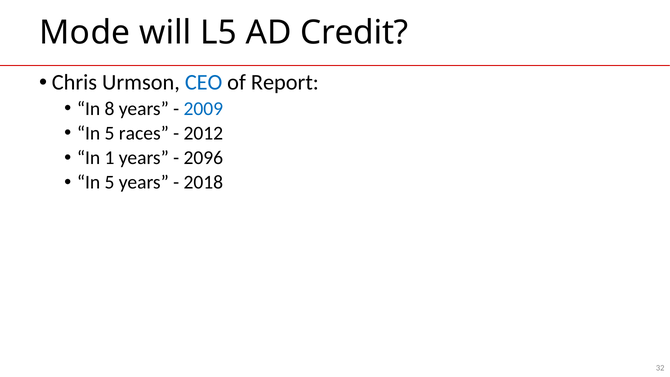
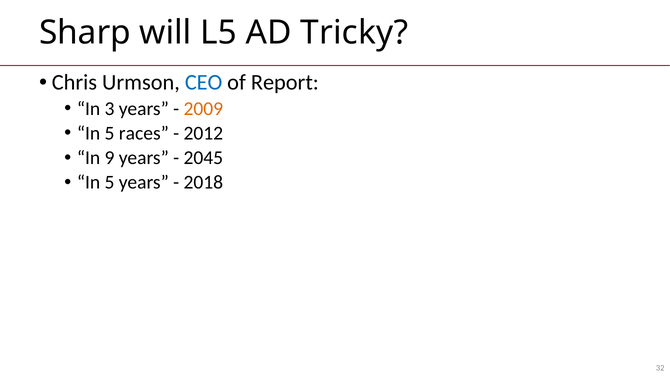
Mode: Mode -> Sharp
Credit: Credit -> Tricky
8: 8 -> 3
2009 colour: blue -> orange
1: 1 -> 9
2096: 2096 -> 2045
